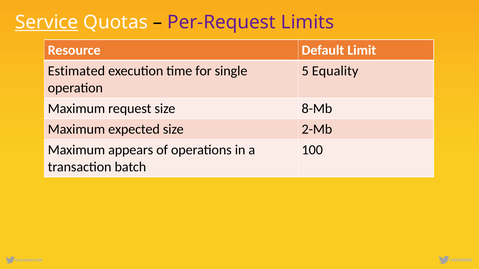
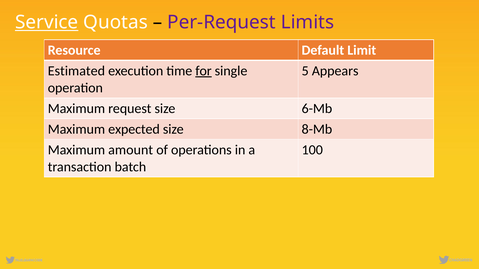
for underline: none -> present
Equality: Equality -> Appears
8-Mb: 8-Mb -> 6-Mb
2-Mb: 2-Mb -> 8-Mb
appears: appears -> amount
